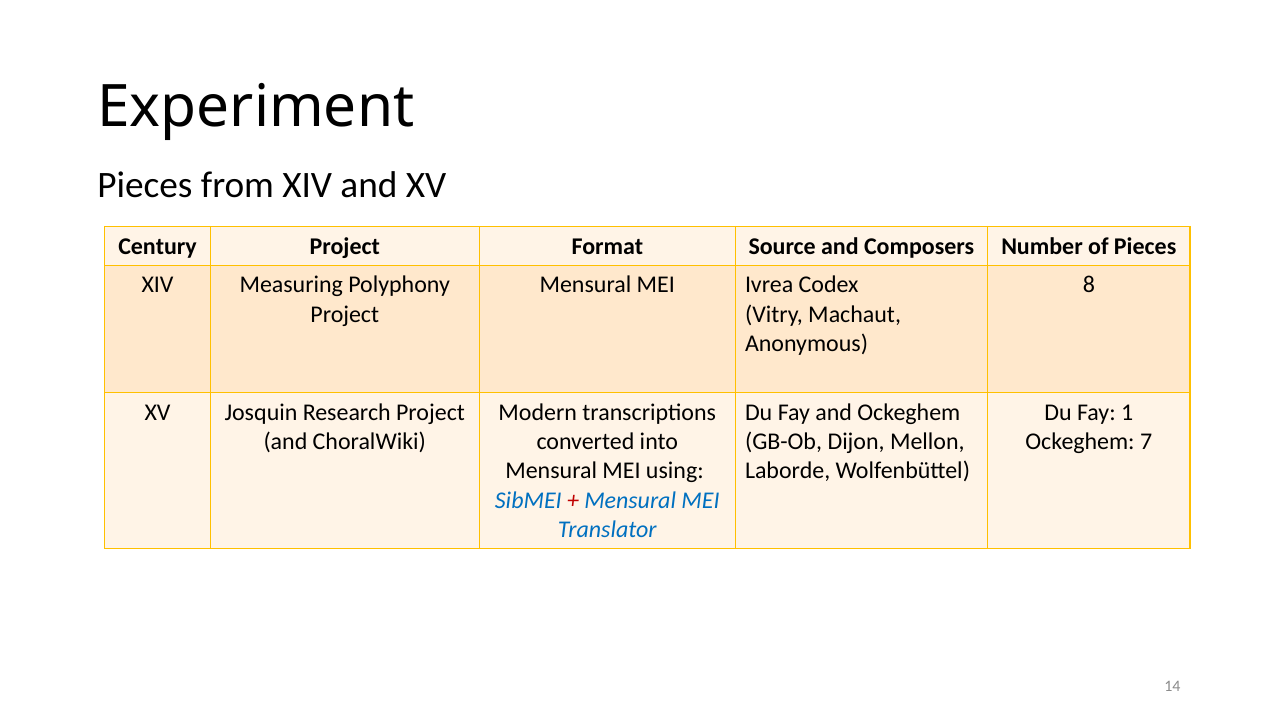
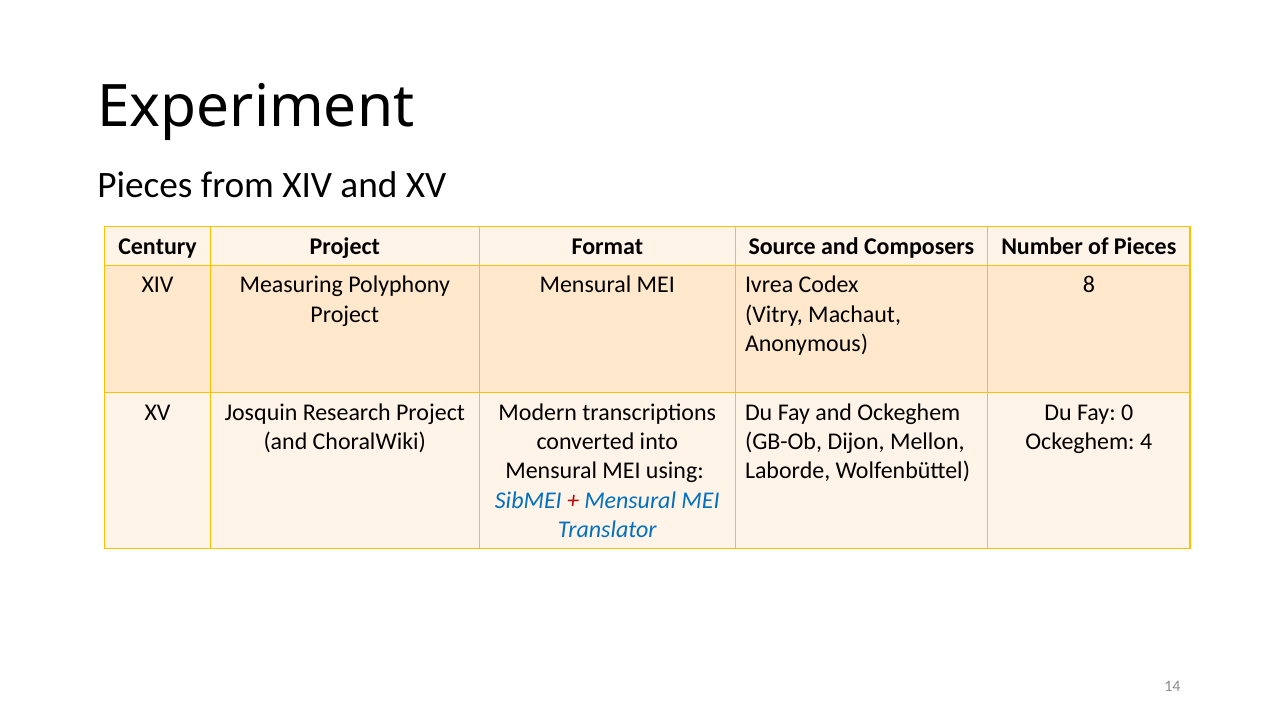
1: 1 -> 0
7: 7 -> 4
